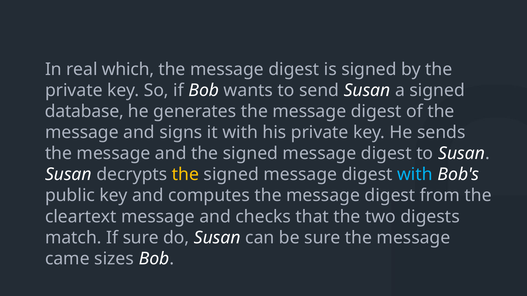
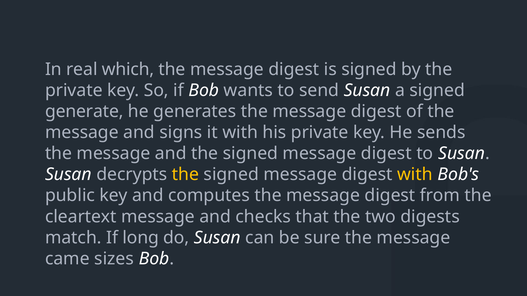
database: database -> generate
with at (415, 175) colour: light blue -> yellow
If sure: sure -> long
